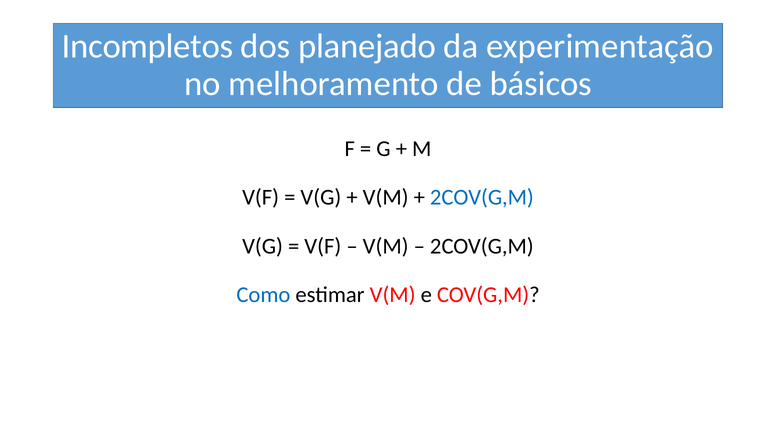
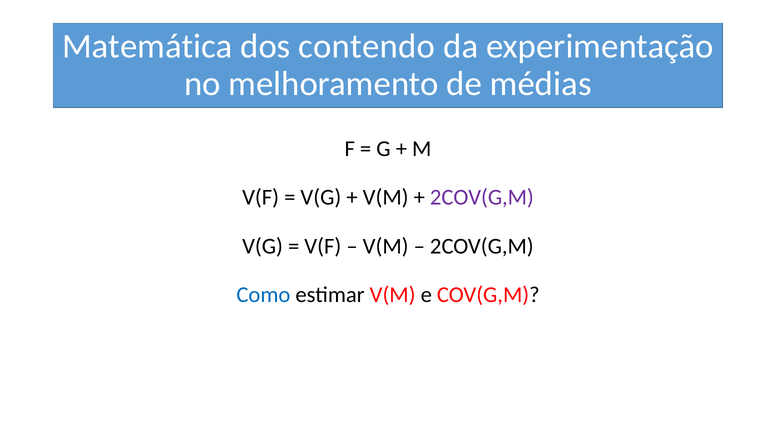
Incompletos: Incompletos -> Matemática
planejado: planejado -> contendo
básicos: básicos -> médias
2COV(G,M at (482, 198) colour: blue -> purple
